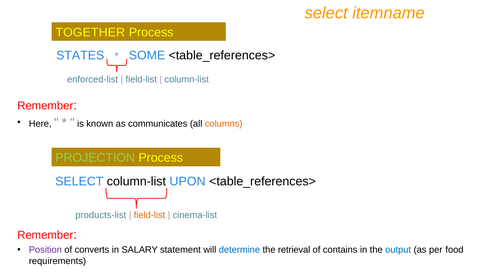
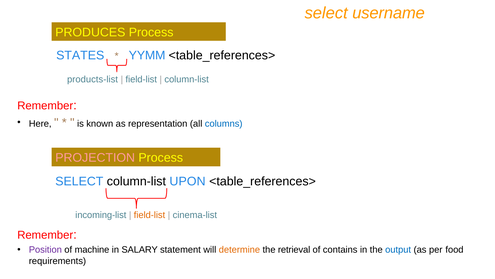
itemname: itemname -> username
TOGETHER: TOGETHER -> PRODUCES
SOME: SOME -> YYMM
enforced-list: enforced-list -> products-list
communicates: communicates -> representation
columns colour: orange -> blue
PROJECTION colour: light green -> pink
products-list: products-list -> incoming-list
converts: converts -> machine
determine colour: blue -> orange
